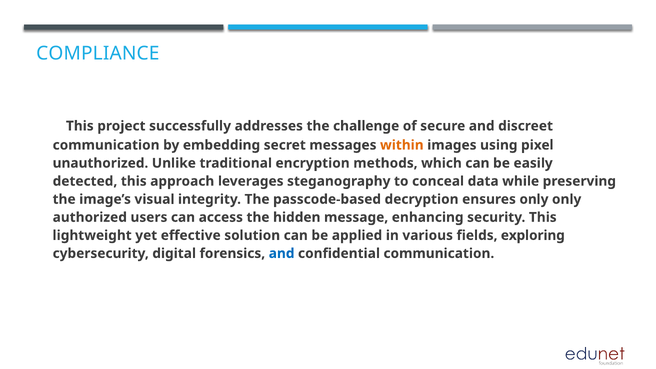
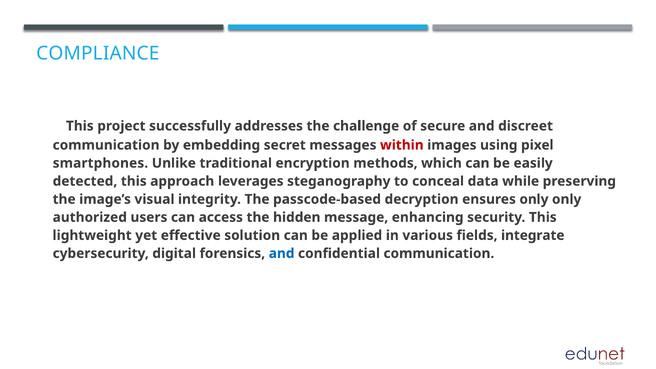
within colour: orange -> red
unauthorized: unauthorized -> smartphones
exploring: exploring -> integrate
